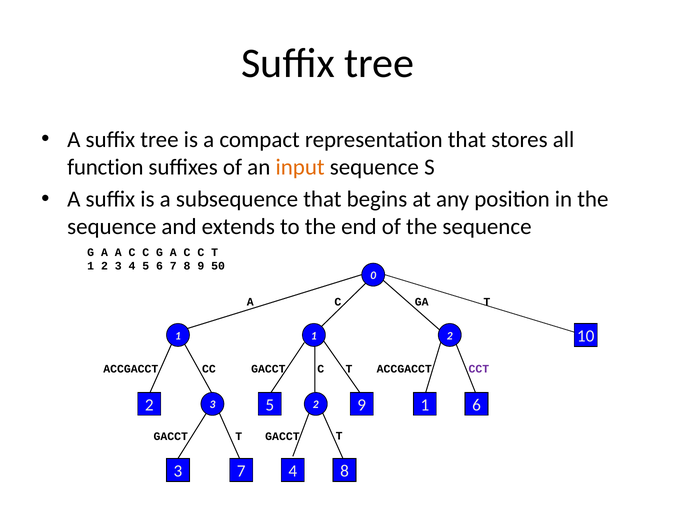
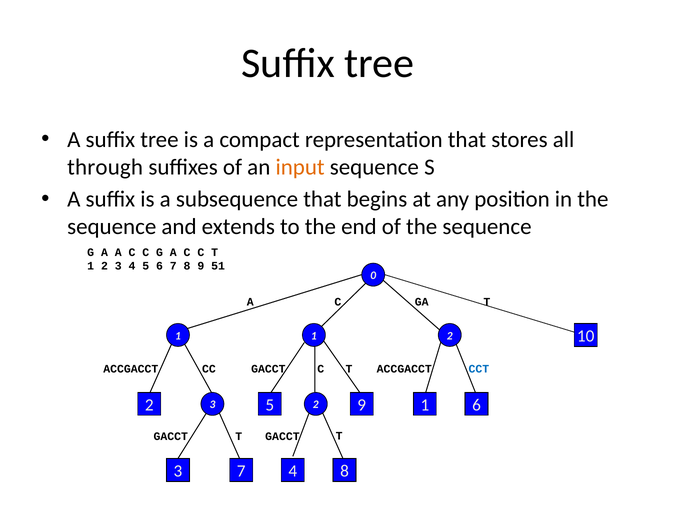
function: function -> through
50: 50 -> 51
CCT colour: purple -> blue
